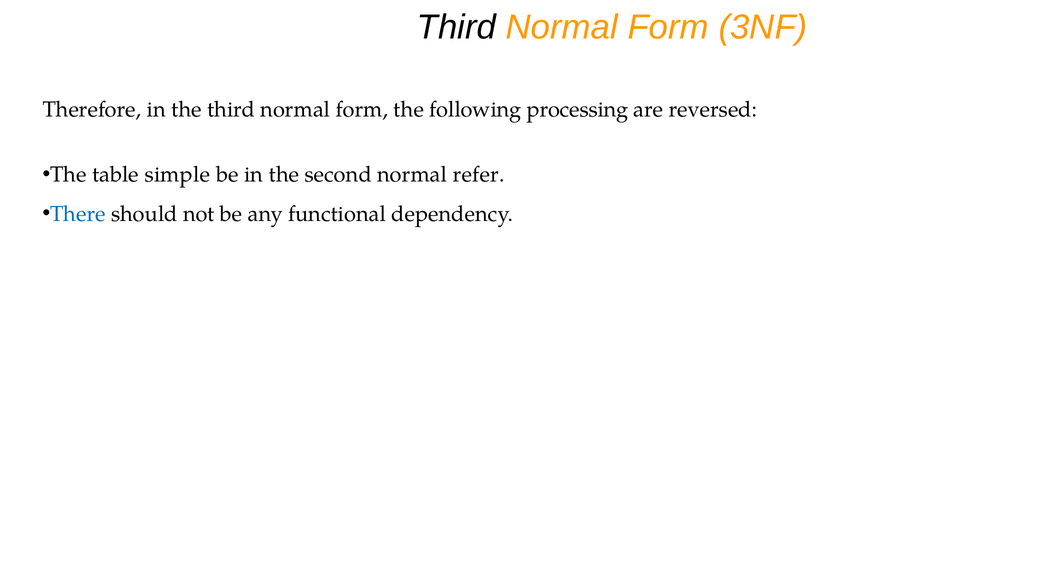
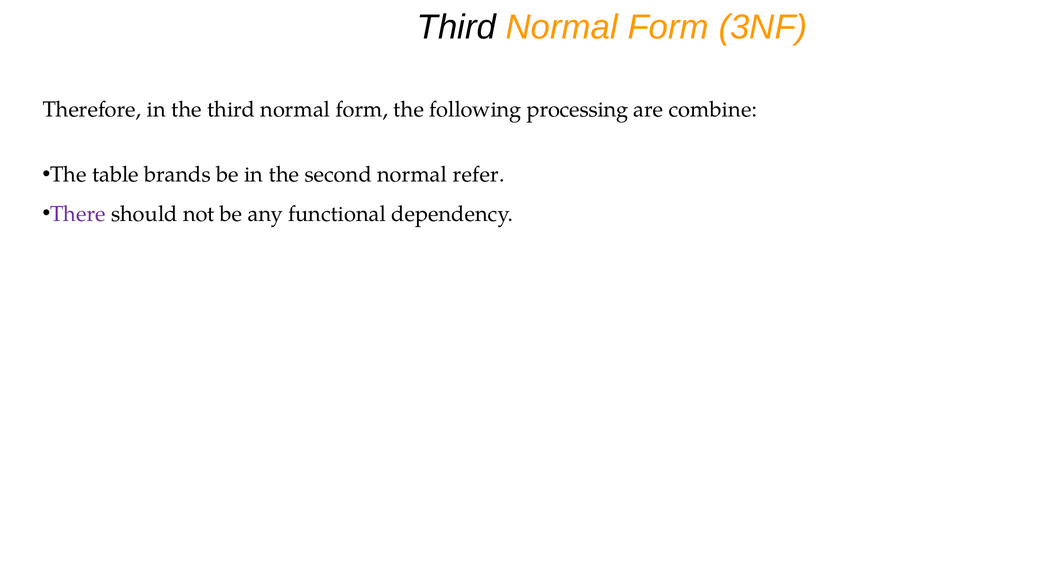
reversed: reversed -> combine
simple: simple -> brands
There colour: blue -> purple
